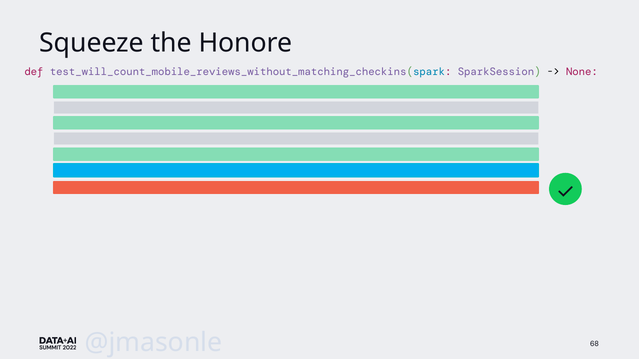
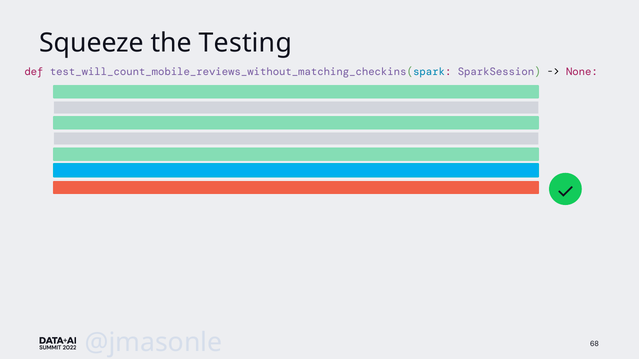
Honore: Honore -> Testing
